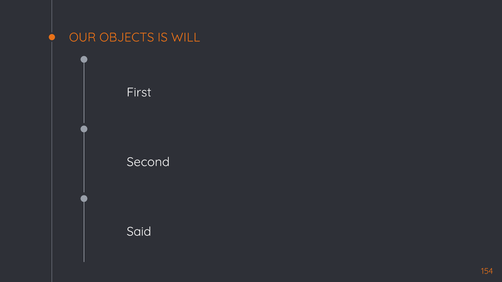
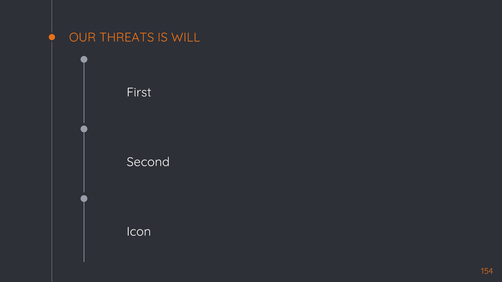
OBJECTS: OBJECTS -> THREATS
Said: Said -> Icon
